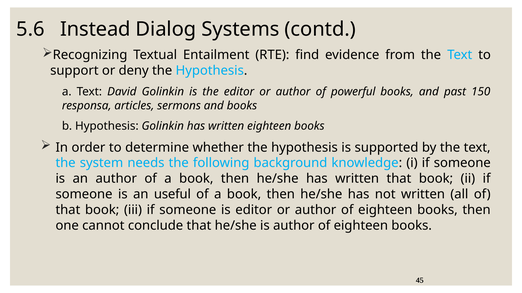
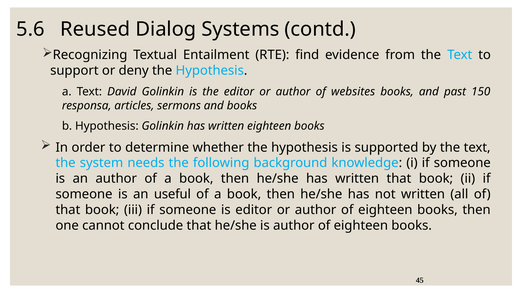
Instead: Instead -> Reused
powerful: powerful -> websites
